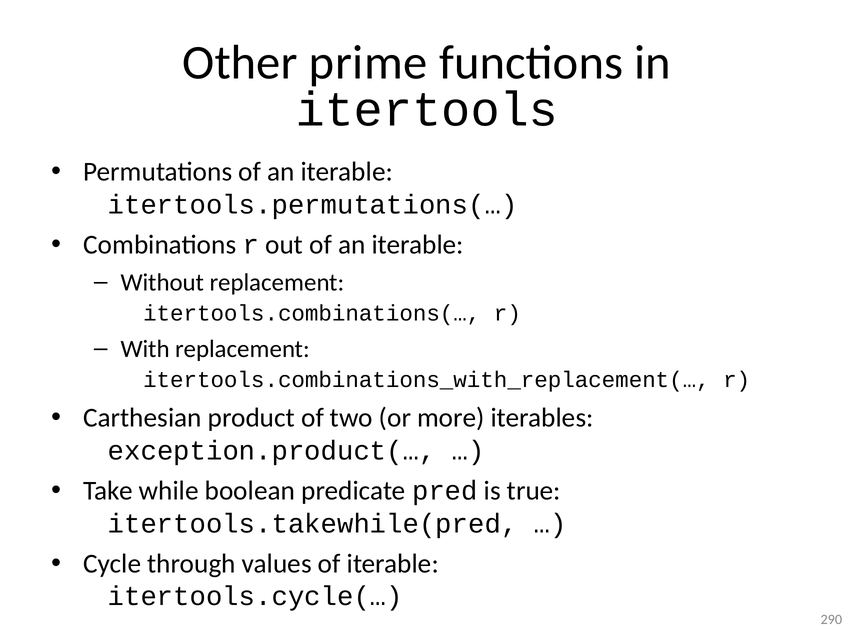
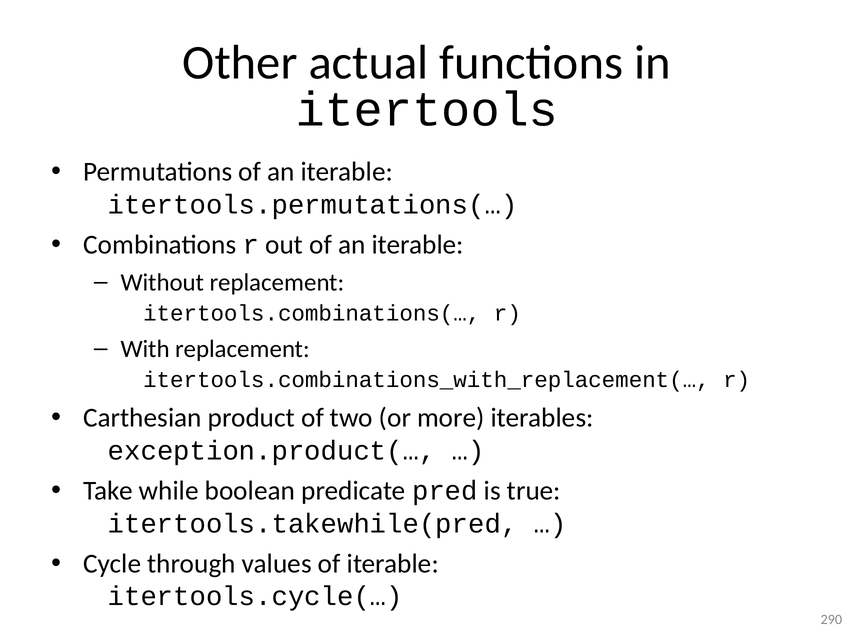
prime: prime -> actual
